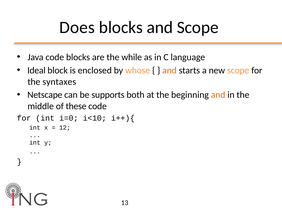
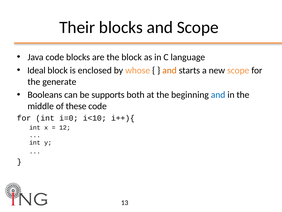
Does: Does -> Their
the while: while -> block
syntaxes: syntaxes -> generate
Netscape: Netscape -> Booleans
and at (218, 95) colour: orange -> blue
